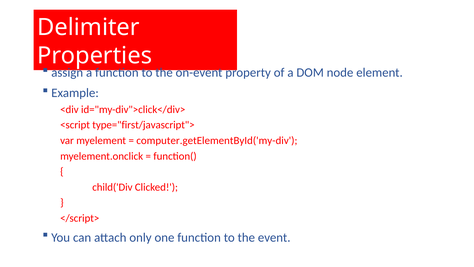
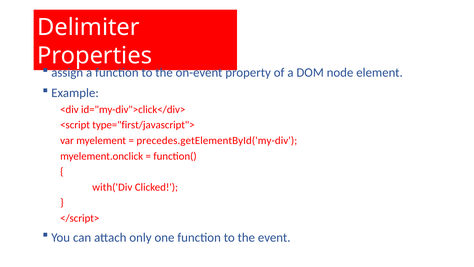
computer.getElementById('my-div: computer.getElementById('my-div -> precedes.getElementById('my-div
child('Div: child('Div -> with('Div
